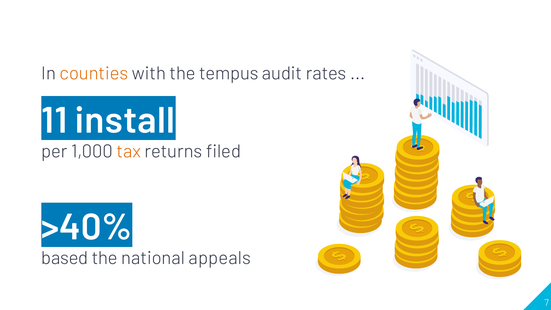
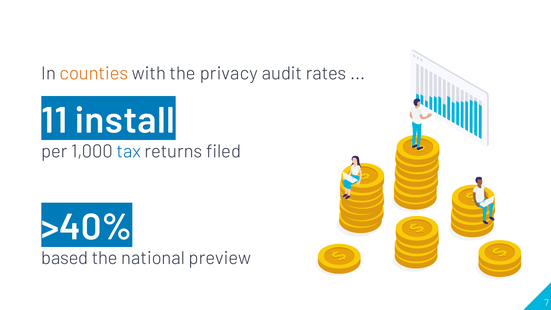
tempus: tempus -> privacy
tax colour: orange -> blue
appeals: appeals -> preview
